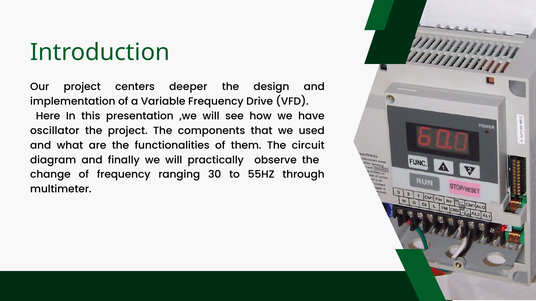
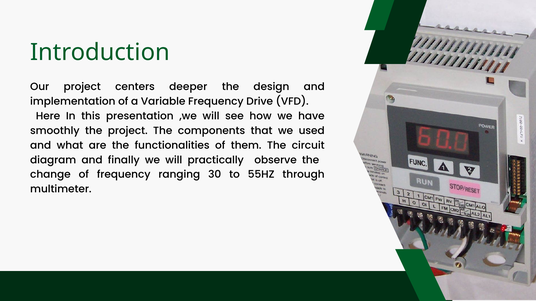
oscillator: oscillator -> smoothly
